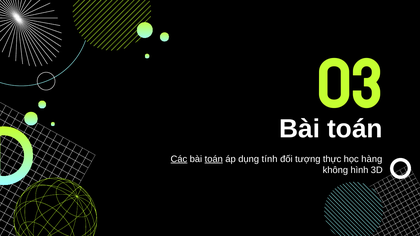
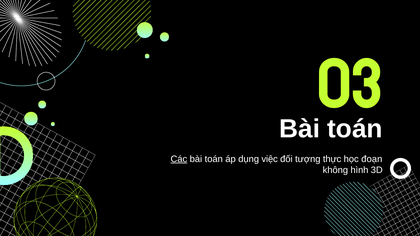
toán at (214, 159) underline: present -> none
tính: tính -> việc
hàng: hàng -> đoạn
